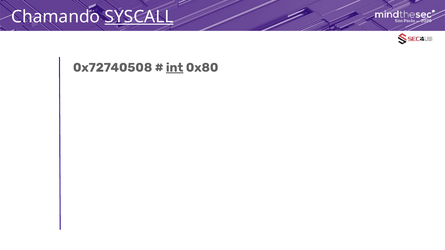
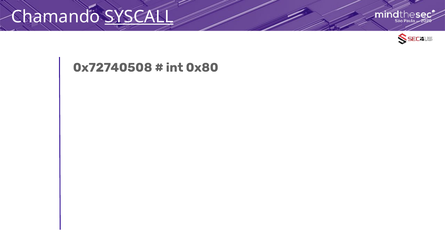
int underline: present -> none
